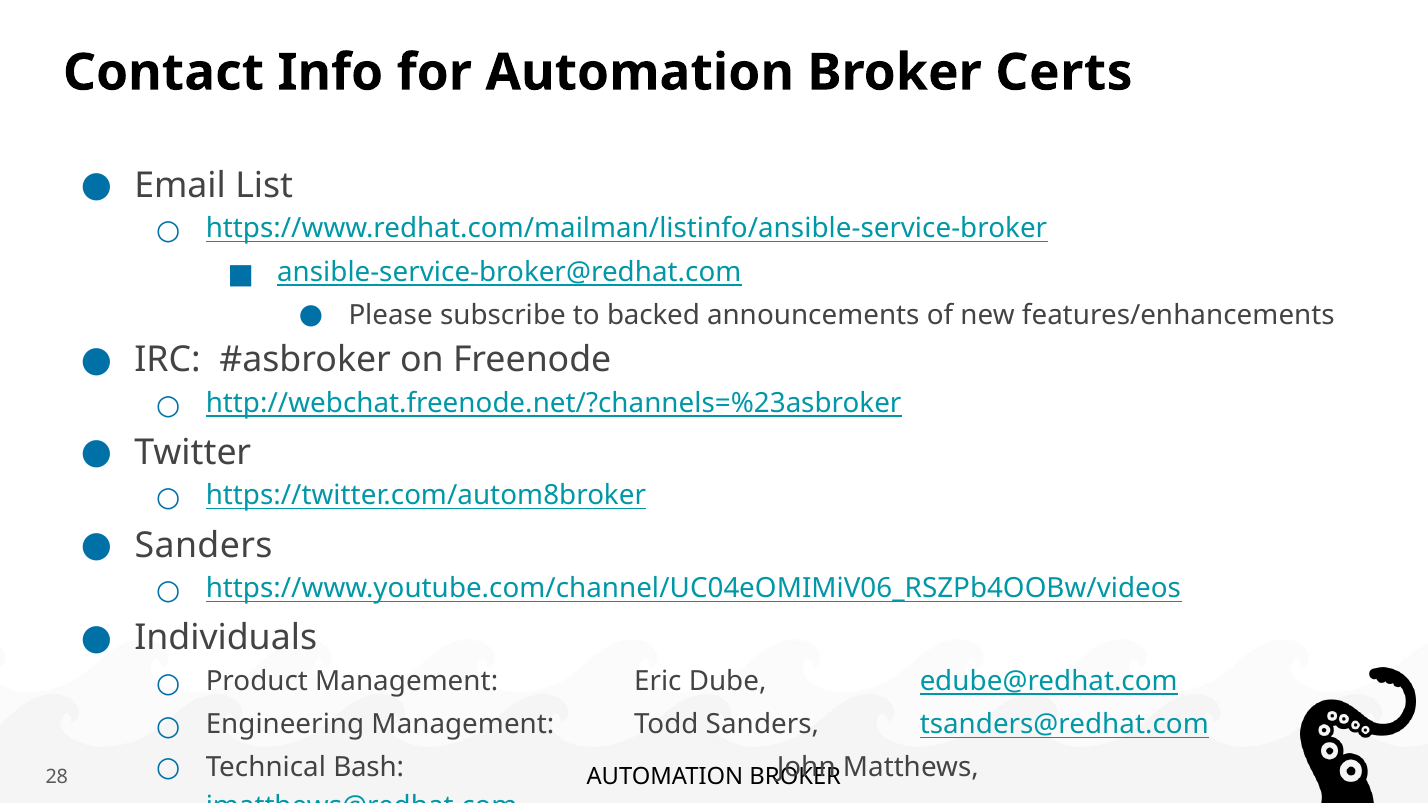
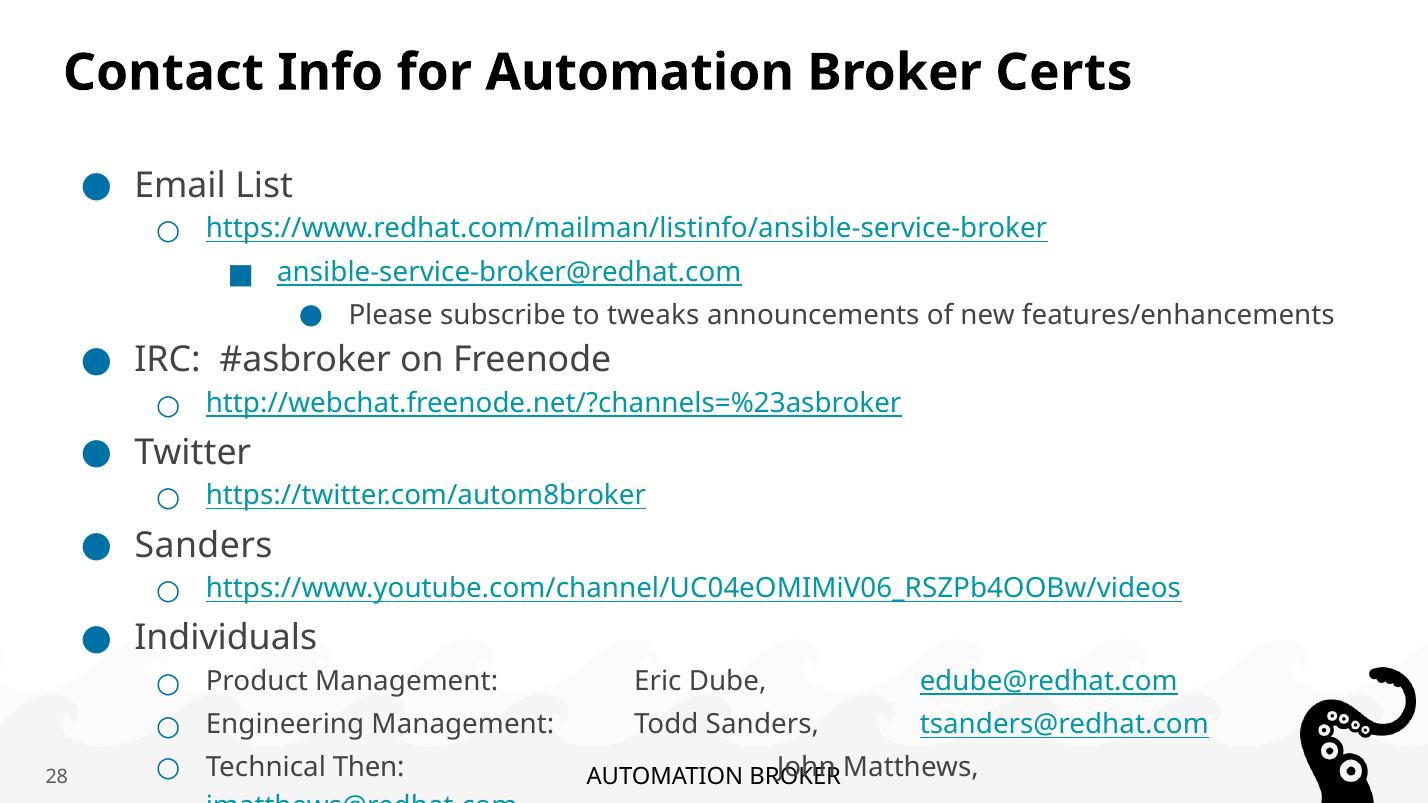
backed: backed -> tweaks
Bash: Bash -> Then
